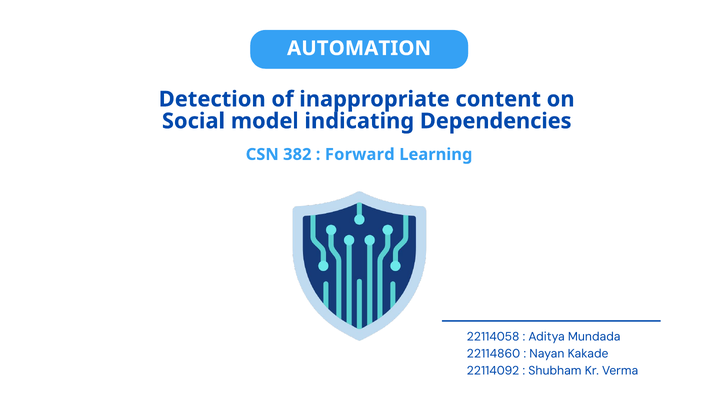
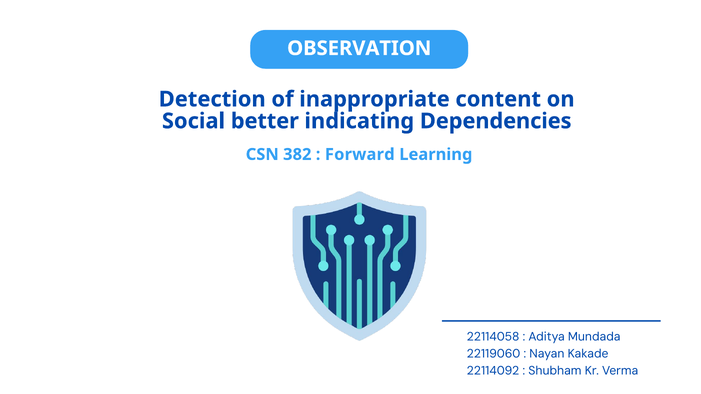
AUTOMATION: AUTOMATION -> OBSERVATION
model: model -> better
22114860: 22114860 -> 22119060
